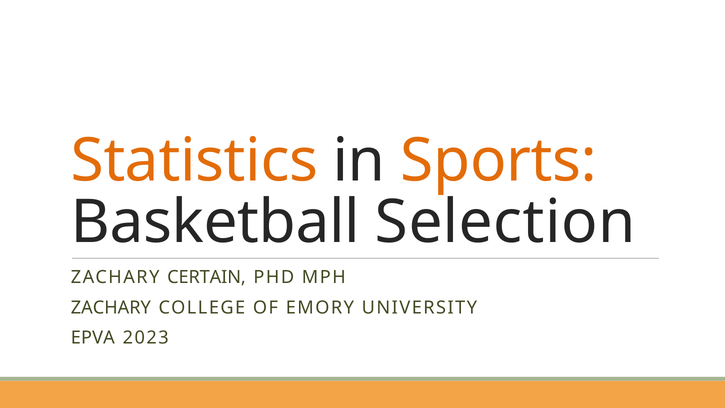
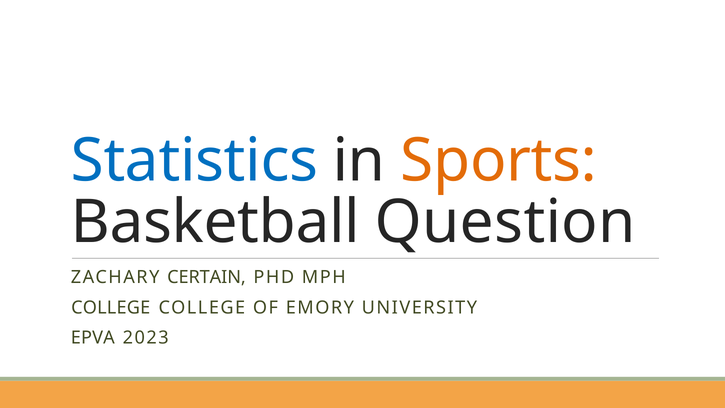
Statistics colour: orange -> blue
Selection: Selection -> Question
ZACHARY at (111, 308): ZACHARY -> COLLEGE
